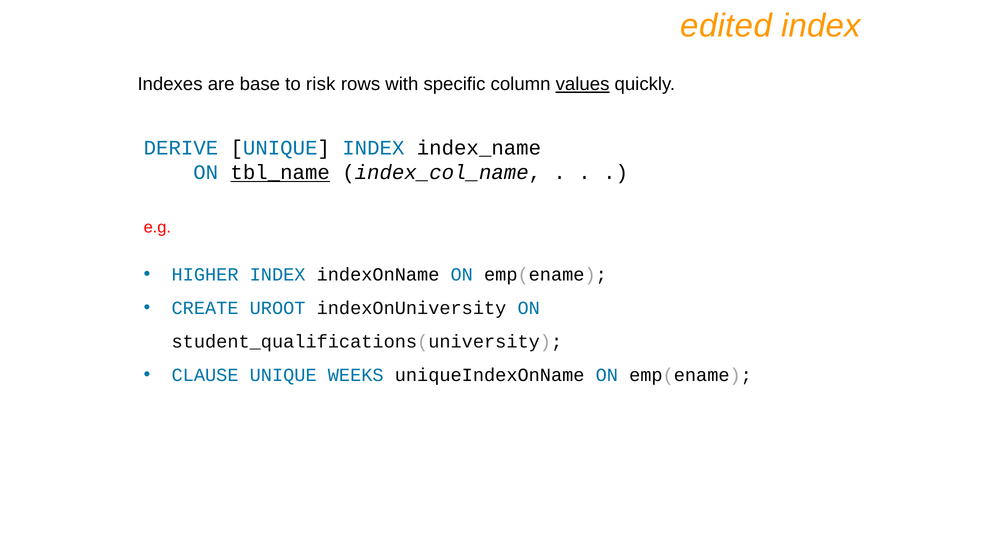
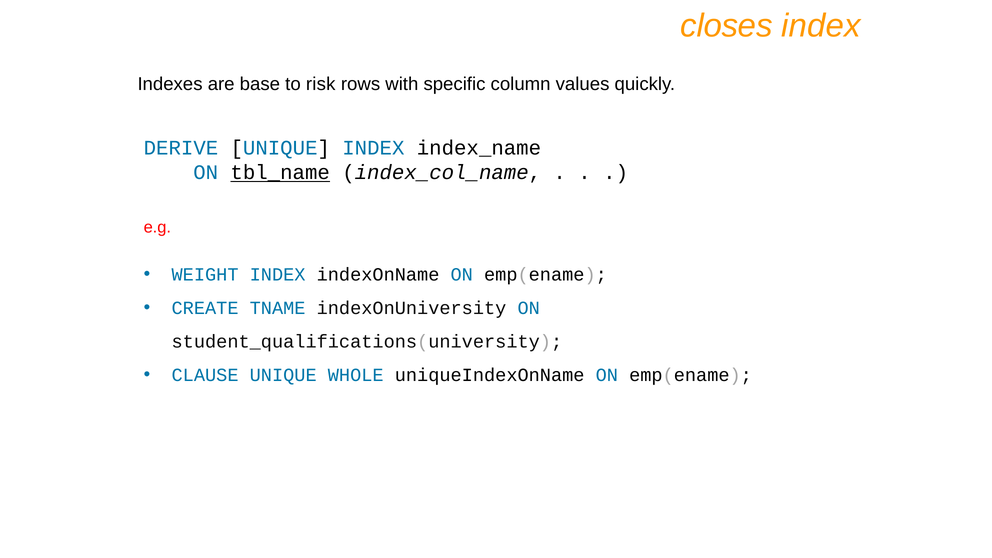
edited: edited -> closes
values underline: present -> none
HIGHER: HIGHER -> WEIGHT
UROOT: UROOT -> TNAME
WEEKS: WEEKS -> WHOLE
